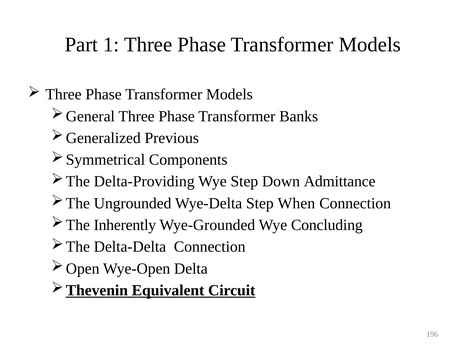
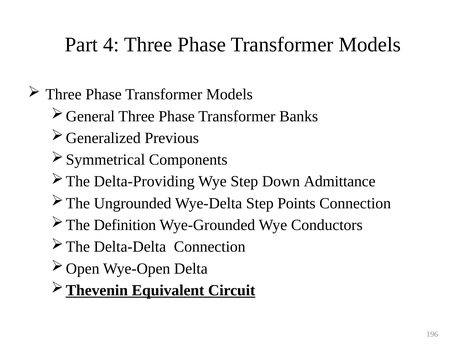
1: 1 -> 4
When: When -> Points
Inherently: Inherently -> Definition
Concluding: Concluding -> Conductors
